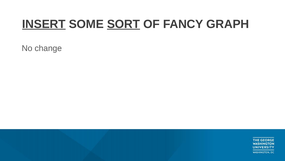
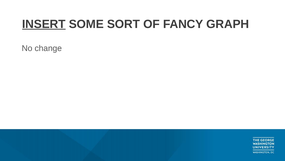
SORT underline: present -> none
